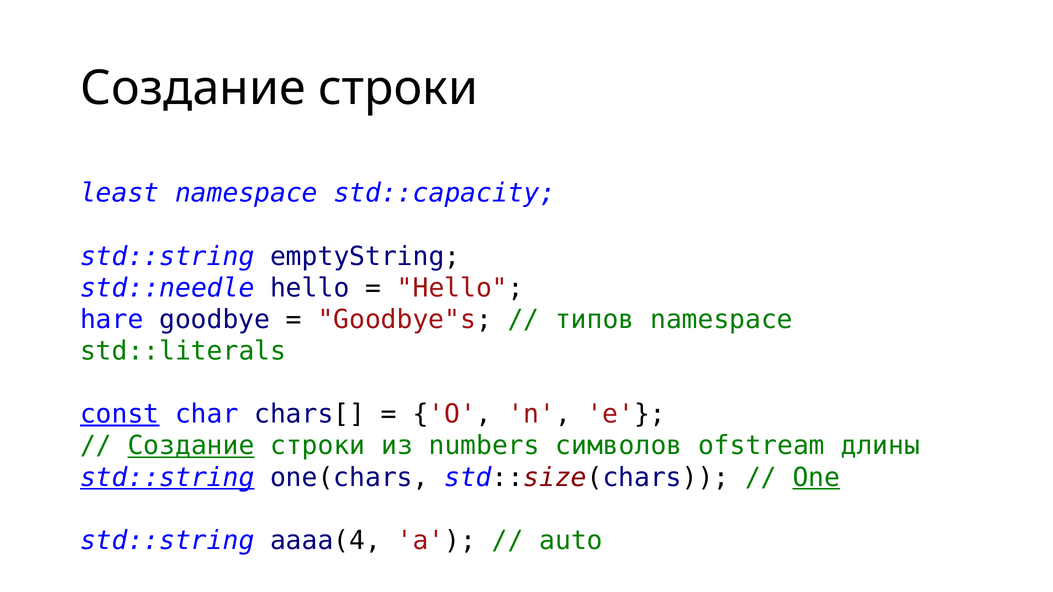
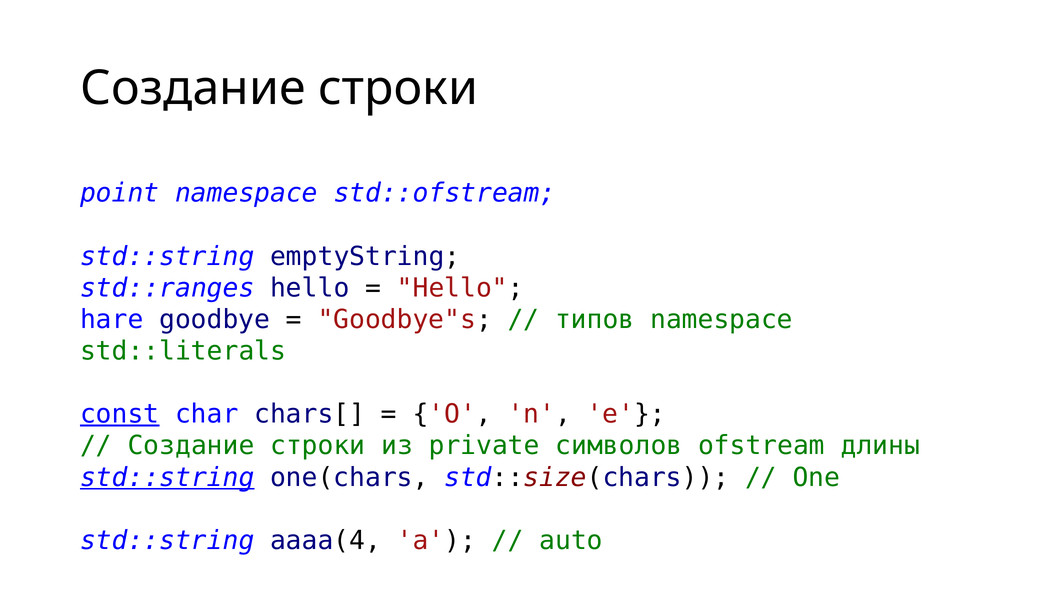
least: least -> point
std::capacity: std::capacity -> std::ofstream
std::needle: std::needle -> std::ranges
Создание at (191, 446) underline: present -> none
numbers: numbers -> private
One underline: present -> none
